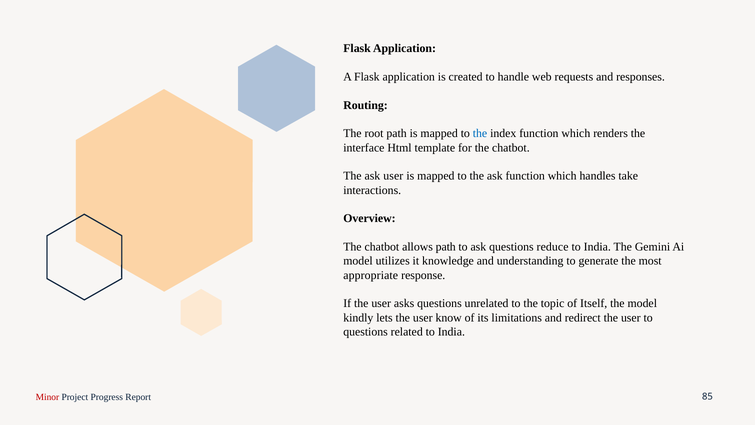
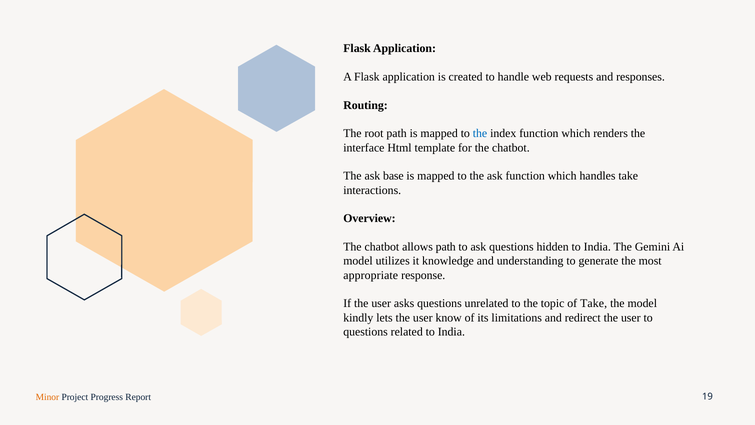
ask user: user -> base
reduce: reduce -> hidden
of Itself: Itself -> Take
Minor colour: red -> orange
85: 85 -> 19
